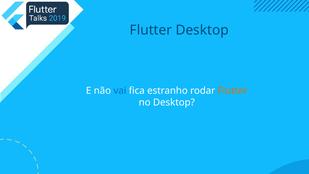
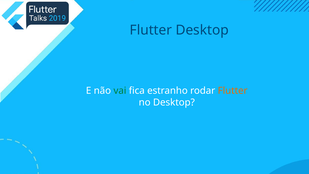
vai colour: blue -> green
